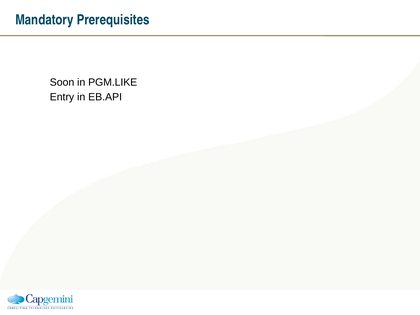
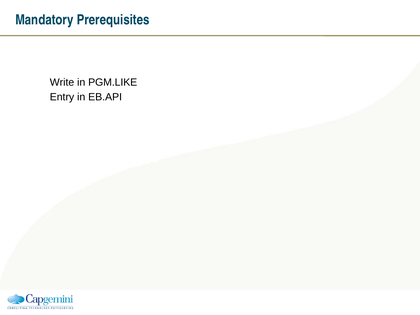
Soon: Soon -> Write
